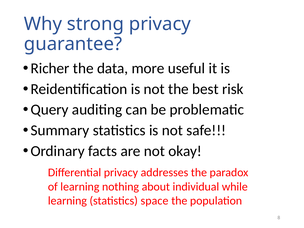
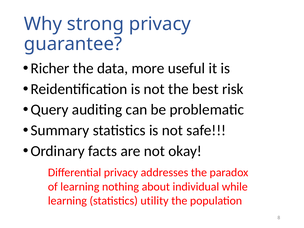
space: space -> utility
